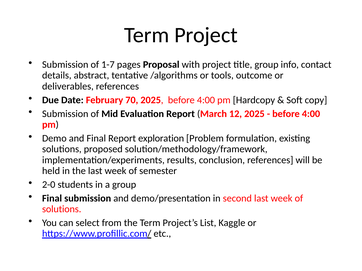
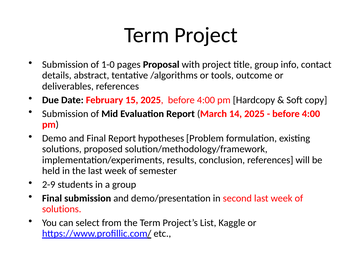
1-7: 1-7 -> 1-0
70: 70 -> 15
12: 12 -> 14
exploration: exploration -> hypotheses
2-0: 2-0 -> 2-9
